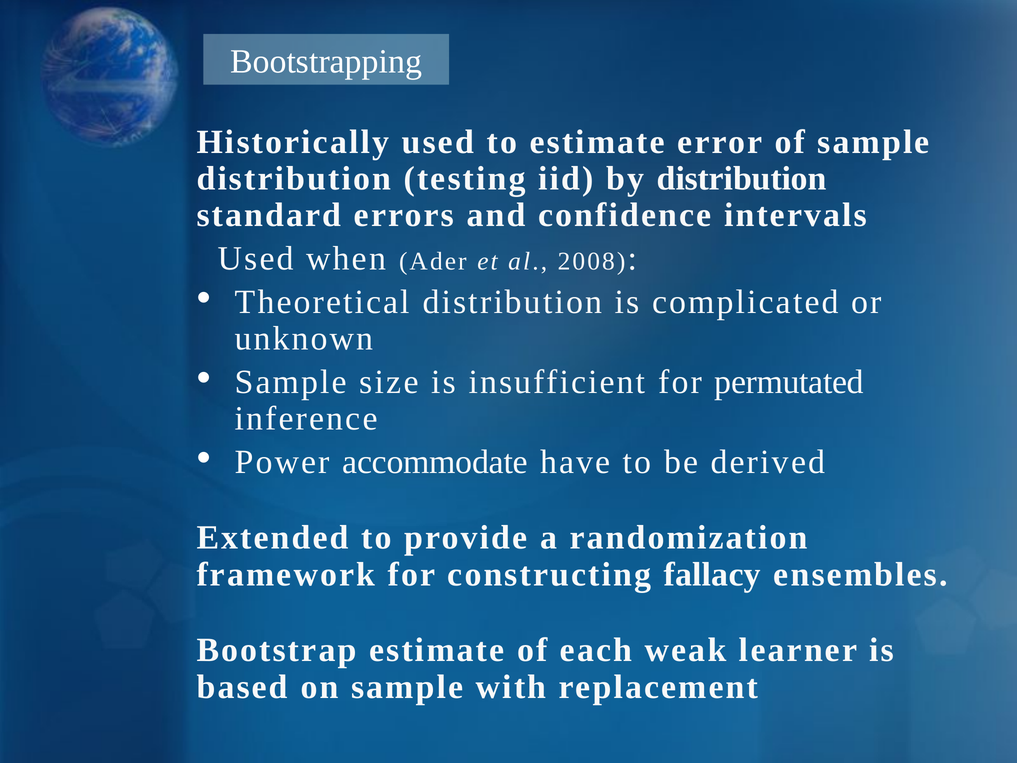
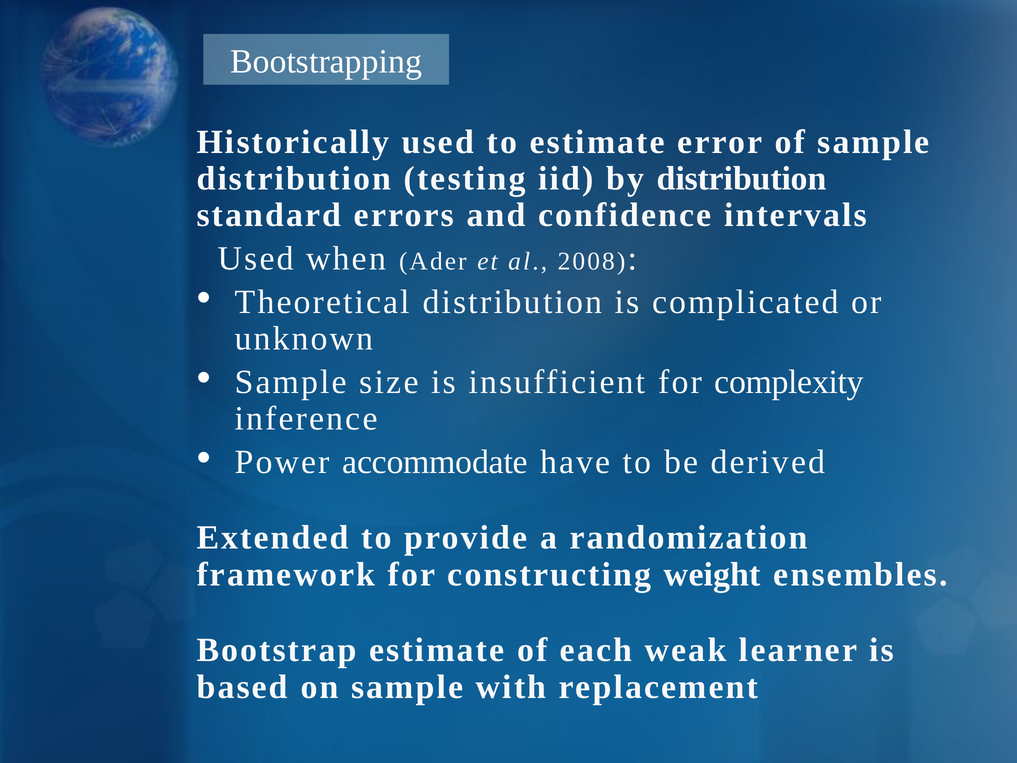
permutated: permutated -> complexity
fallacy: fallacy -> weight
